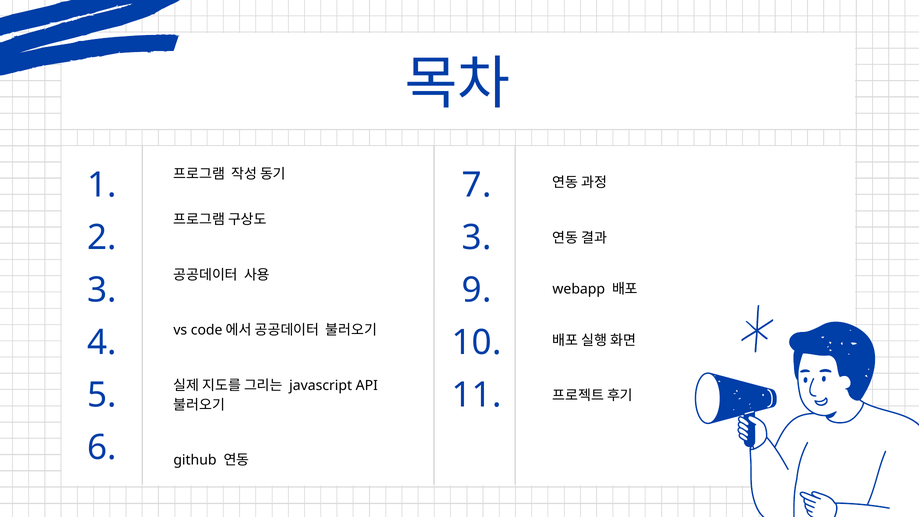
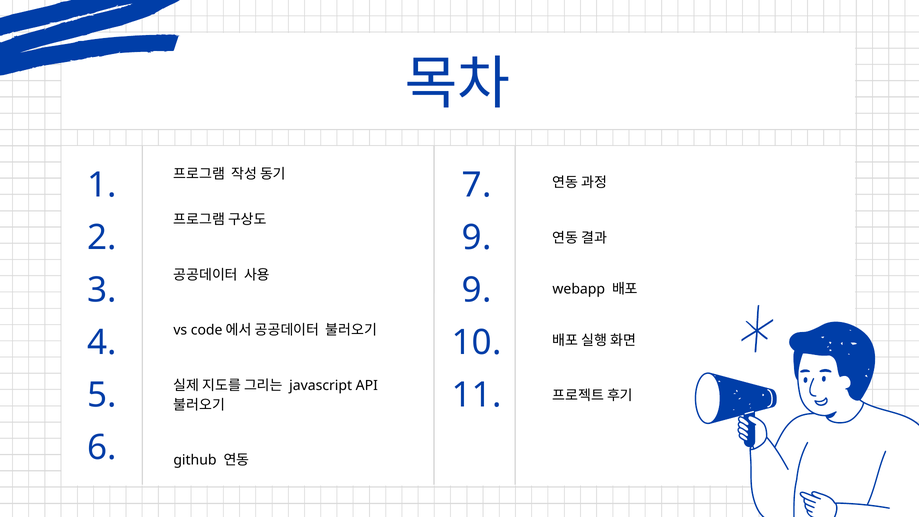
2 3: 3 -> 9
